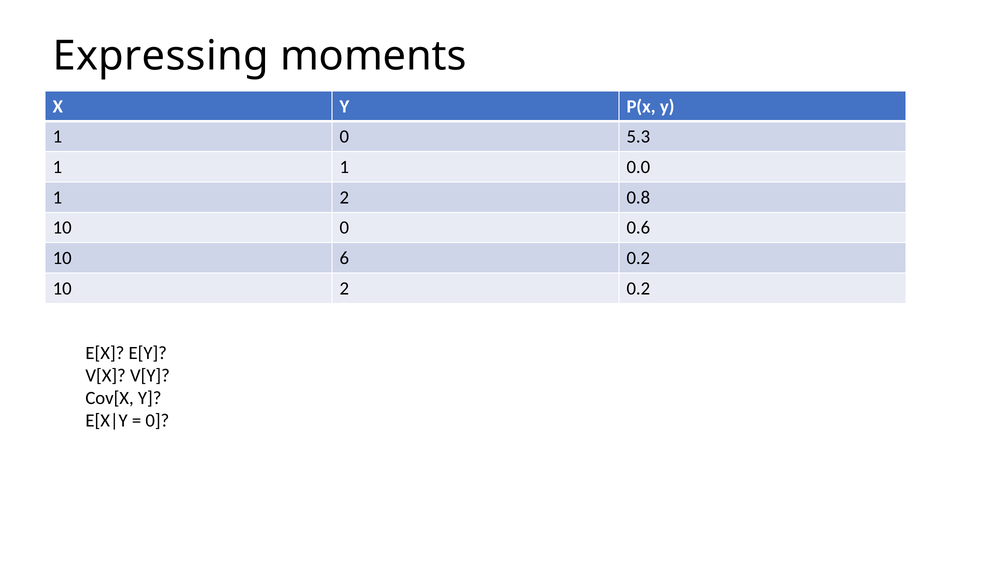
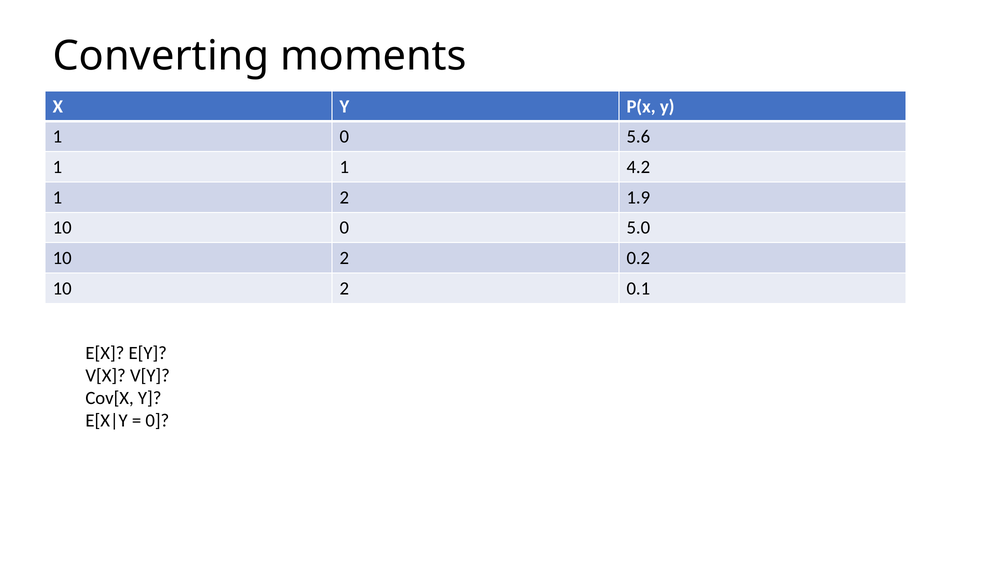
Expressing: Expressing -> Converting
5.3: 5.3 -> 5.6
0.0: 0.0 -> 4.2
0.8: 0.8 -> 1.9
0.6: 0.6 -> 5.0
6 at (344, 258): 6 -> 2
2 0.2: 0.2 -> 0.1
